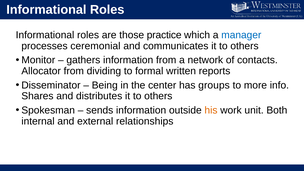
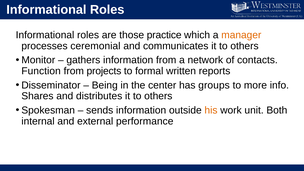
manager colour: blue -> orange
Allocator: Allocator -> Function
dividing: dividing -> projects
relationships: relationships -> performance
